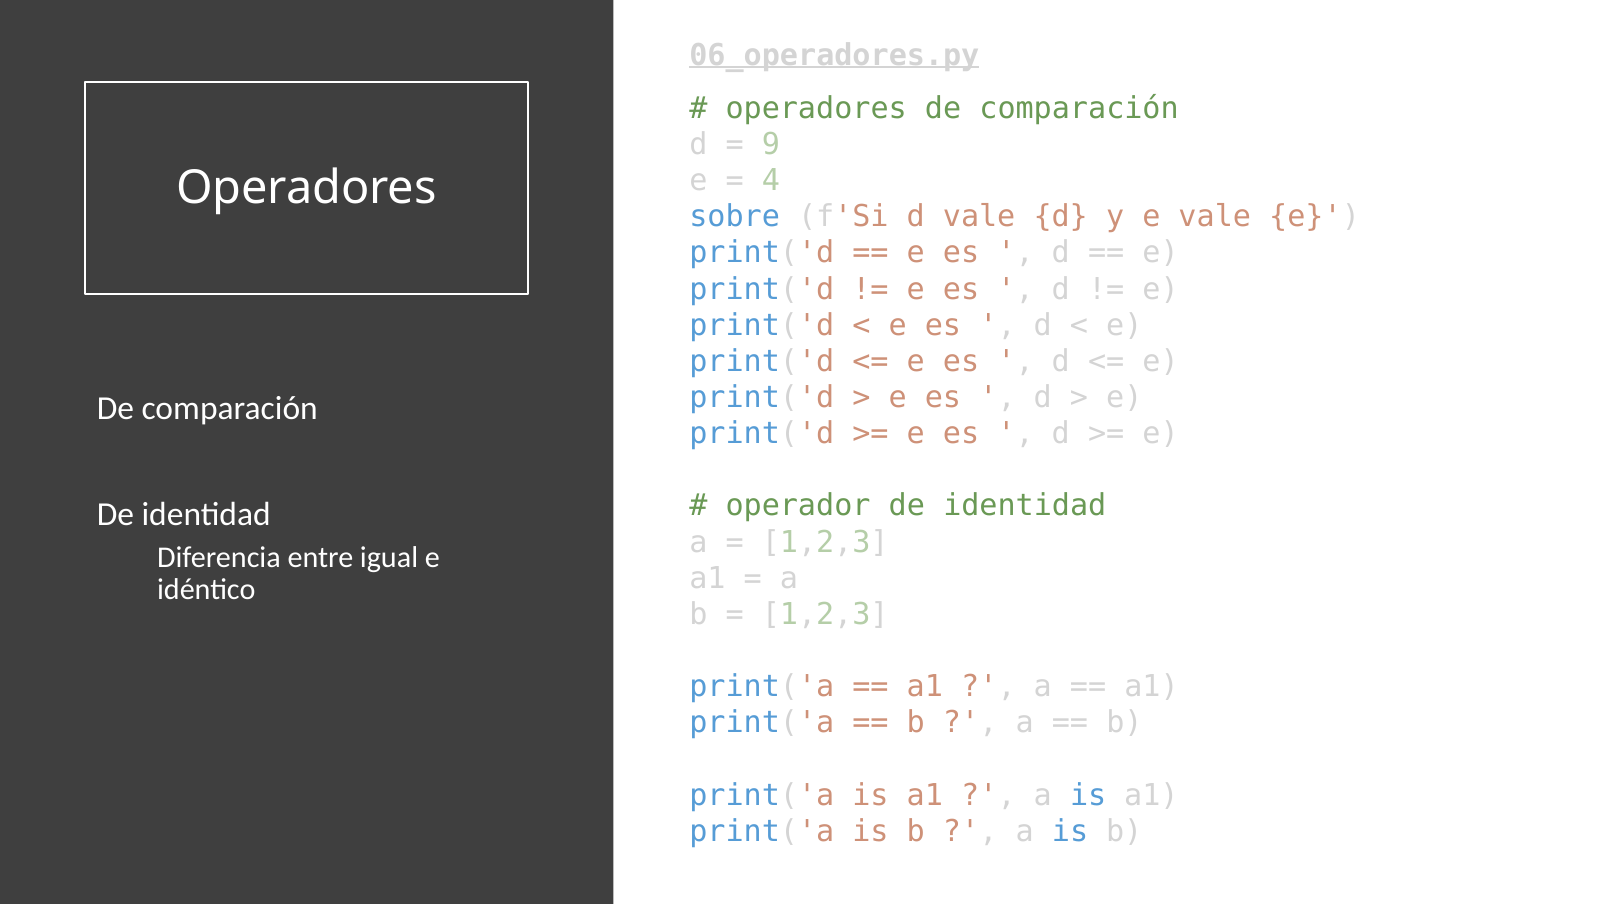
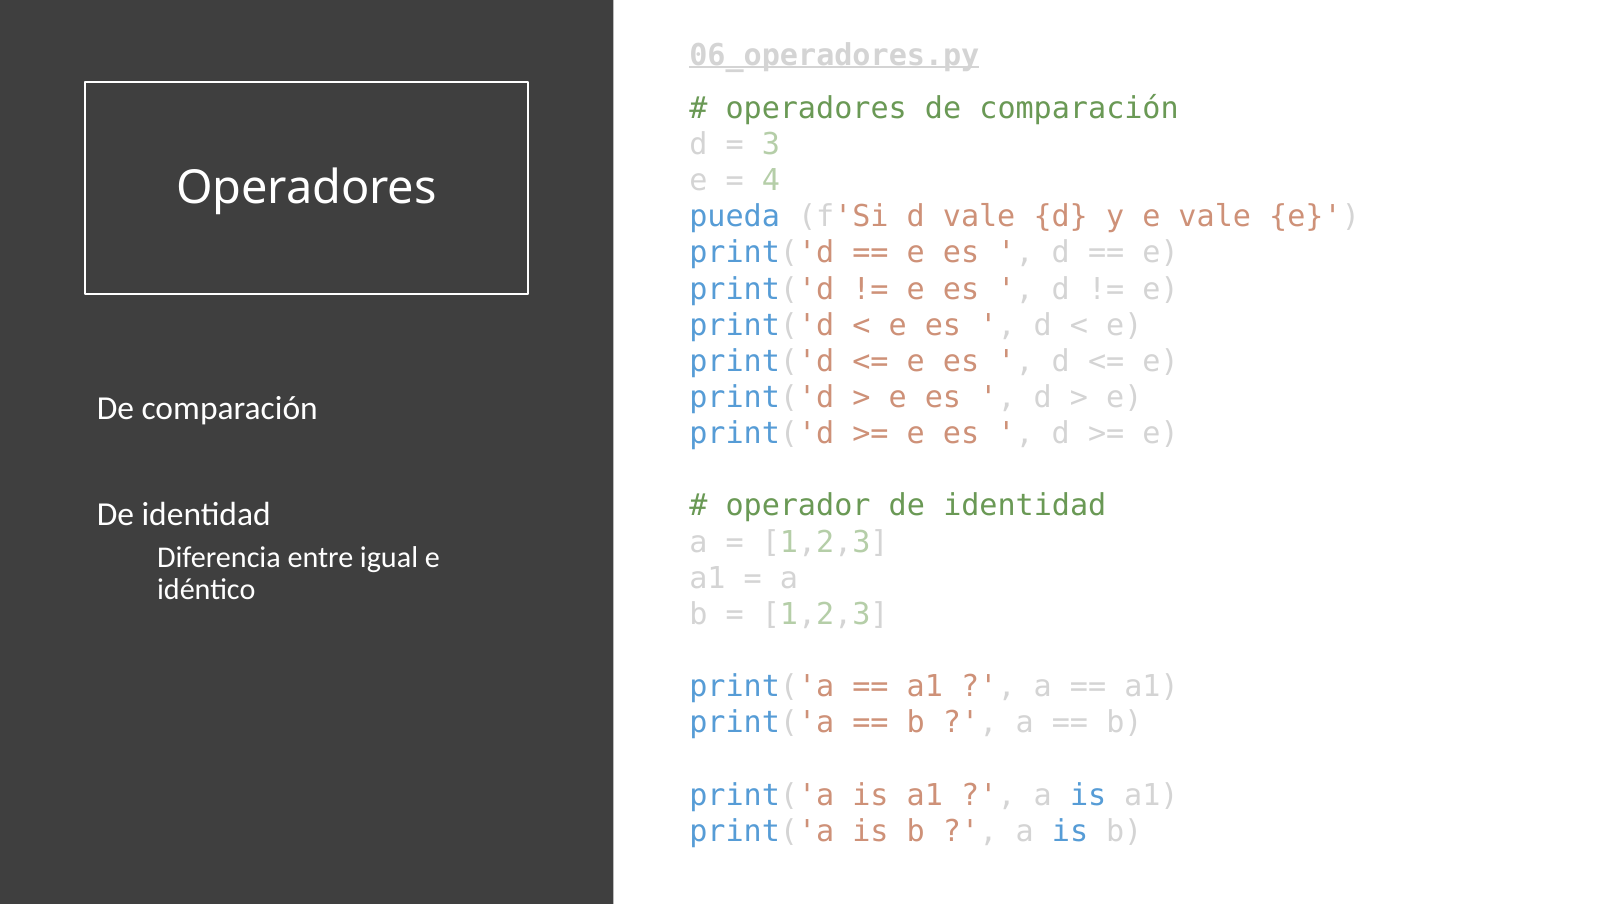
9: 9 -> 3
sobre: sobre -> pueda
